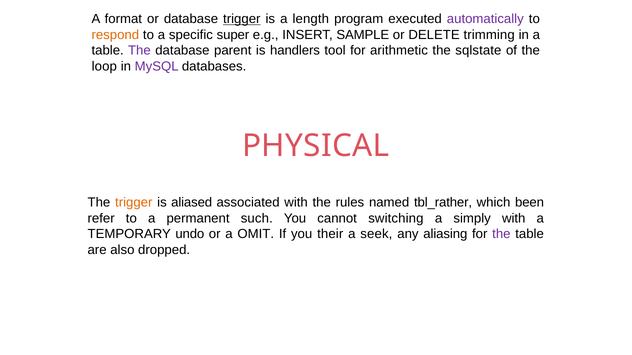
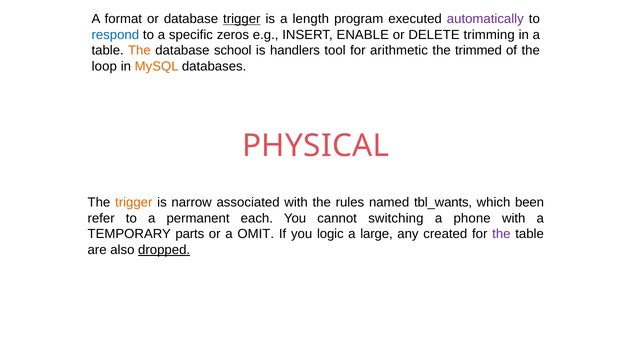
respond colour: orange -> blue
super: super -> zeros
SAMPLE: SAMPLE -> ENABLE
The at (139, 51) colour: purple -> orange
parent: parent -> school
sqlstate: sqlstate -> trimmed
MySQL colour: purple -> orange
aliased: aliased -> narrow
tbl_rather: tbl_rather -> tbl_wants
such: such -> each
simply: simply -> phone
undo: undo -> parts
their: their -> logic
seek: seek -> large
aliasing: aliasing -> created
dropped underline: none -> present
